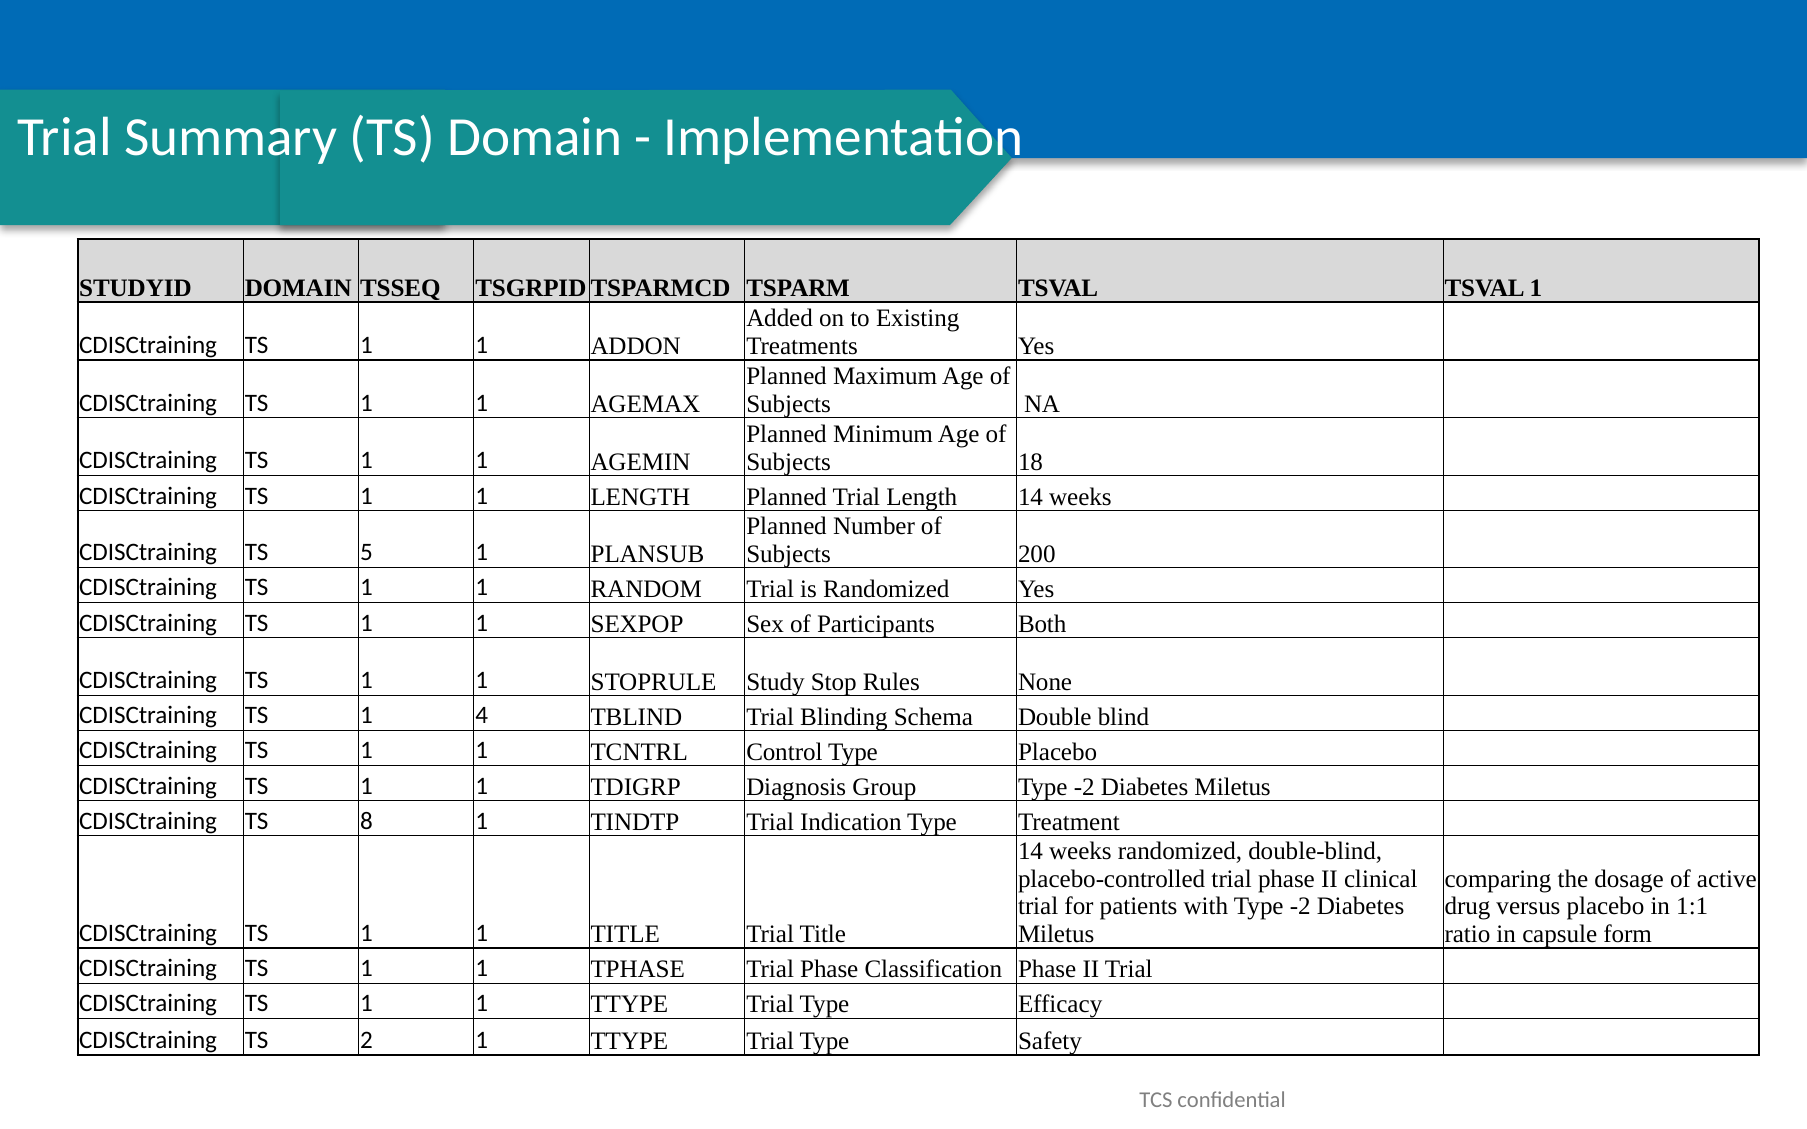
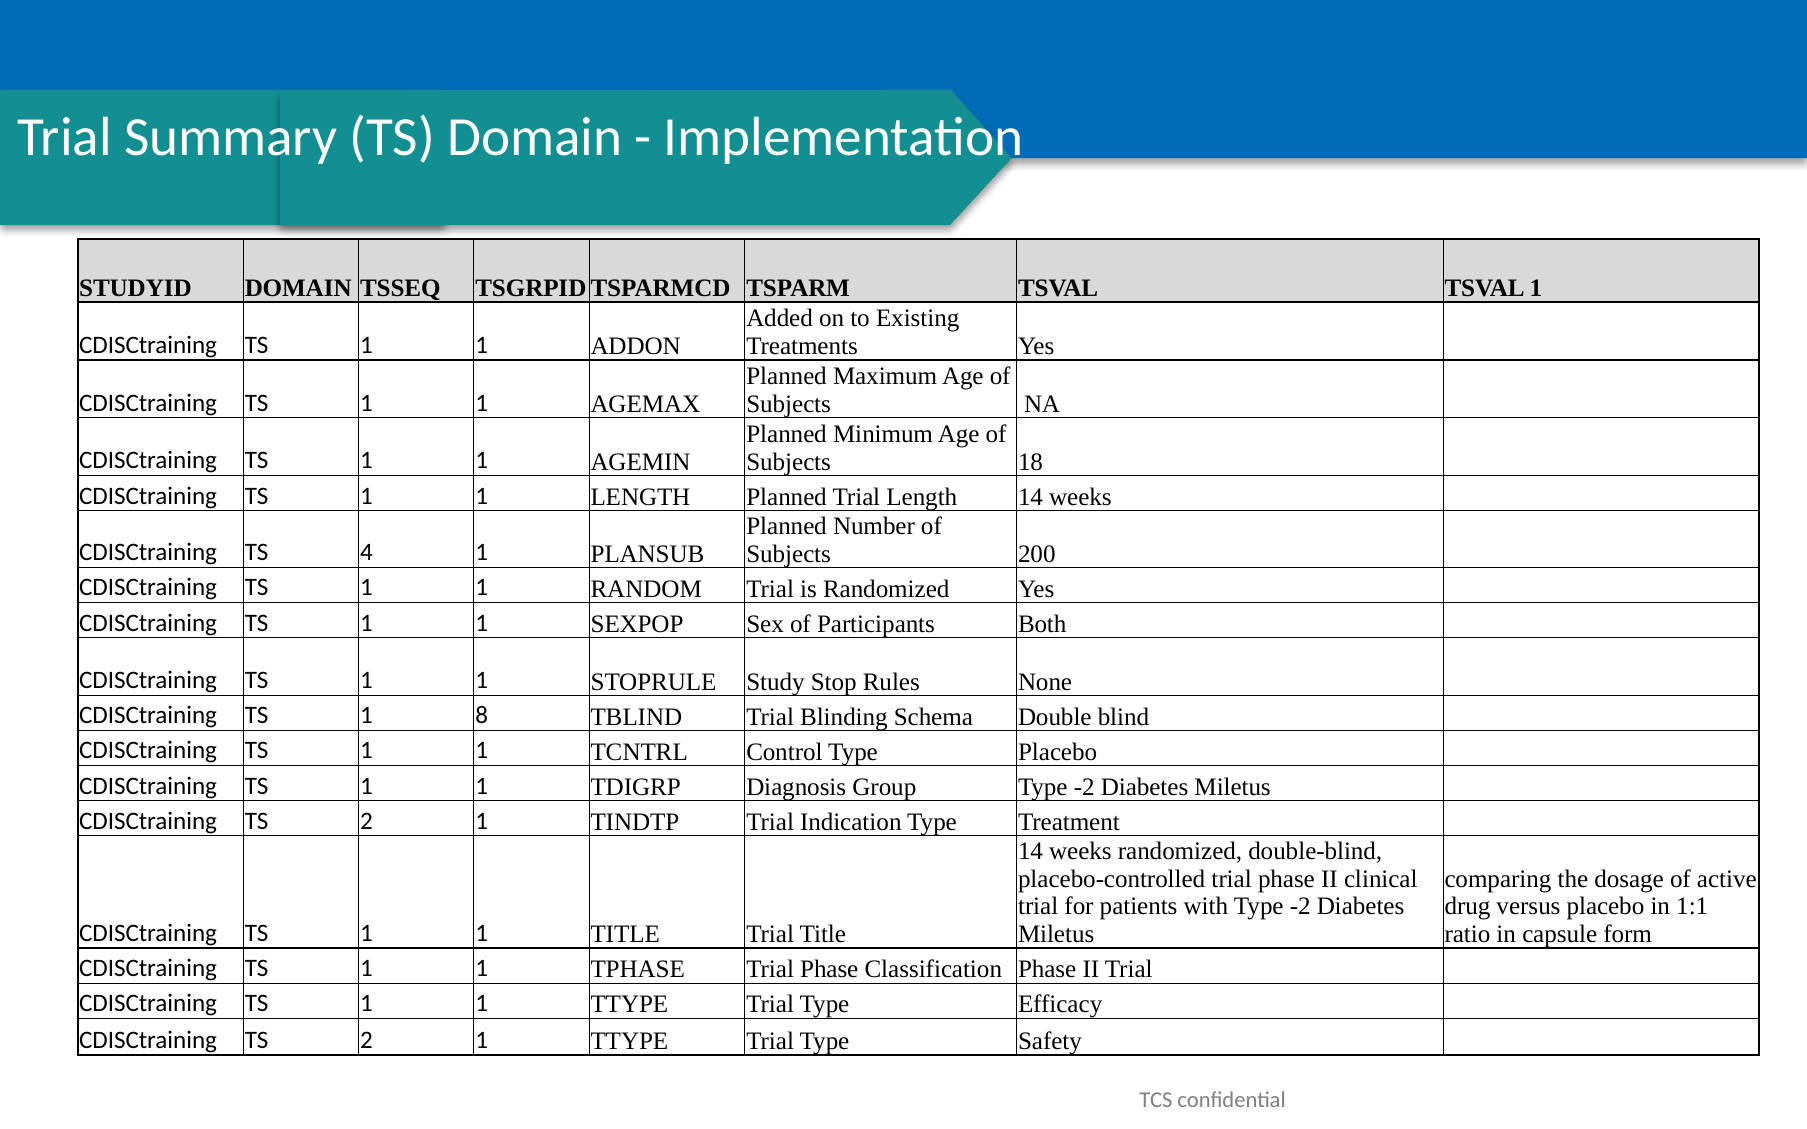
5: 5 -> 4
4: 4 -> 8
8 at (366, 821): 8 -> 2
